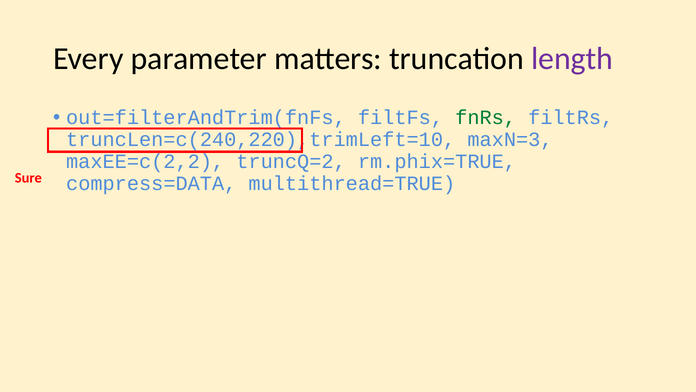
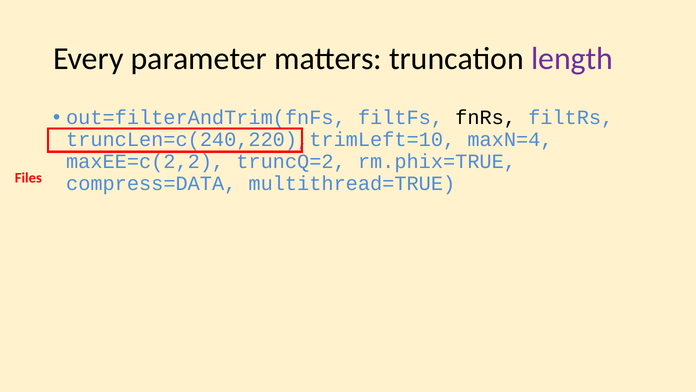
fnRs colour: green -> black
maxN=3: maxN=3 -> maxN=4
Sure: Sure -> Files
